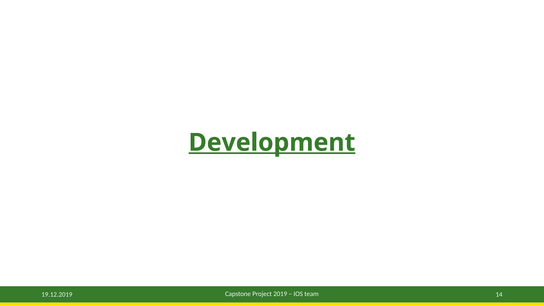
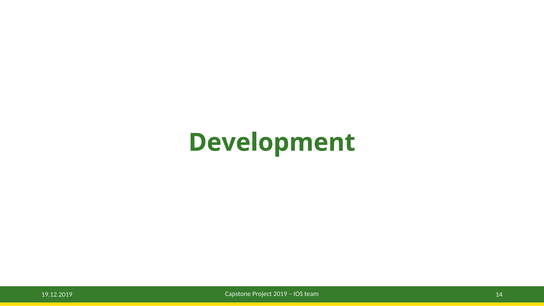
Development underline: present -> none
